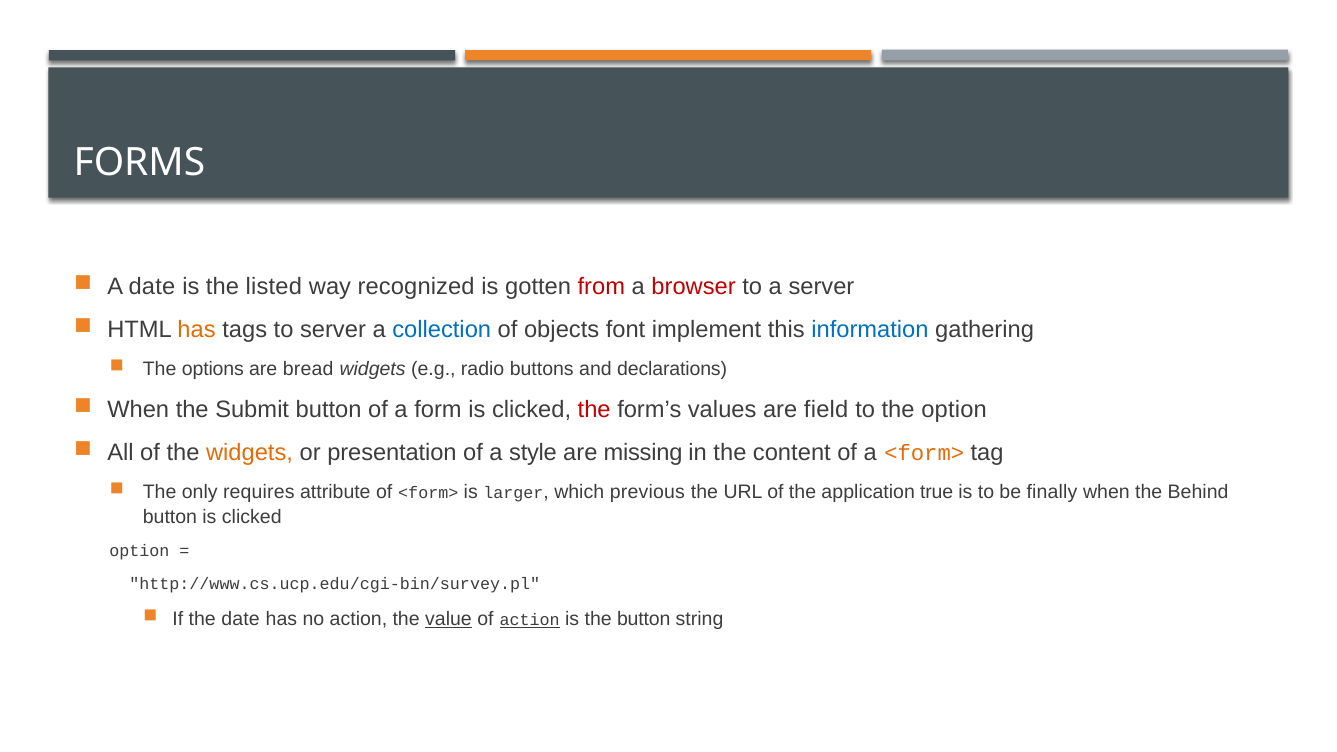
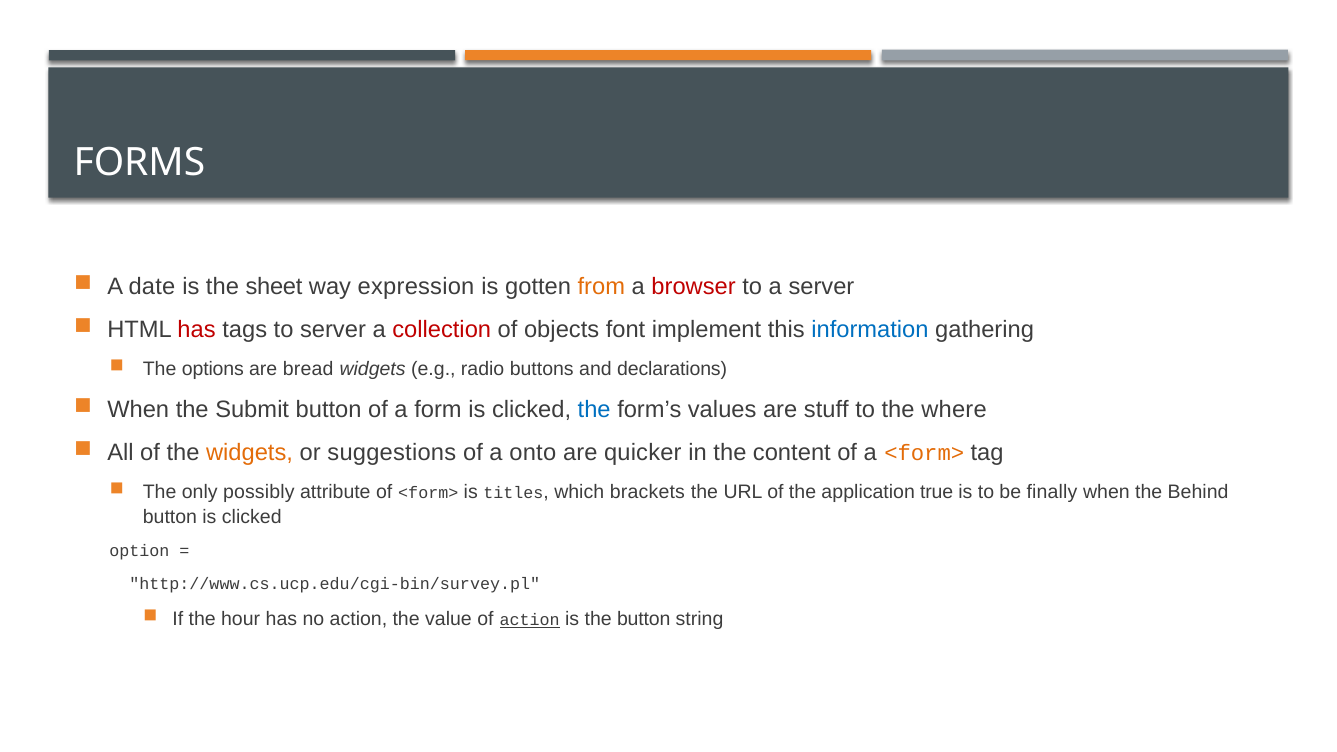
listed: listed -> sheet
recognized: recognized -> expression
from colour: red -> orange
has at (197, 330) colour: orange -> red
collection colour: blue -> red
the at (594, 410) colour: red -> blue
field: field -> stuff
the option: option -> where
presentation: presentation -> suggestions
style: style -> onto
missing: missing -> quicker
requires: requires -> possibly
larger: larger -> titles
previous: previous -> brackets
the date: date -> hour
value underline: present -> none
